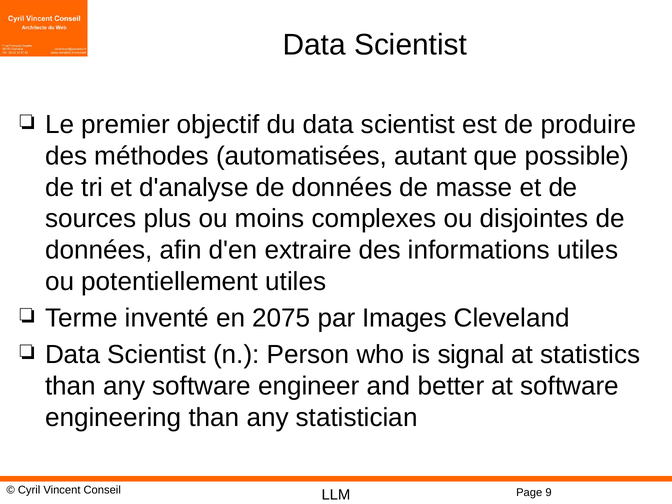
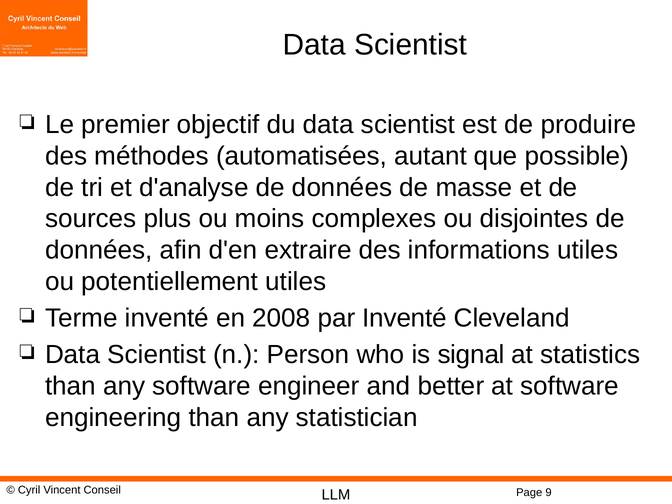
2075: 2075 -> 2008
par Images: Images -> Inventé
